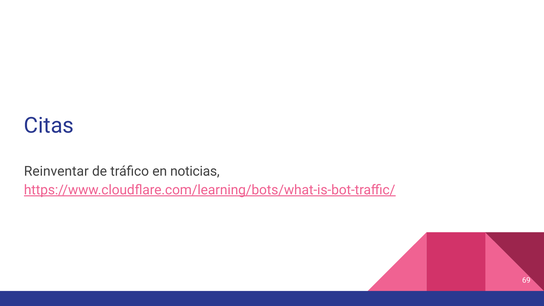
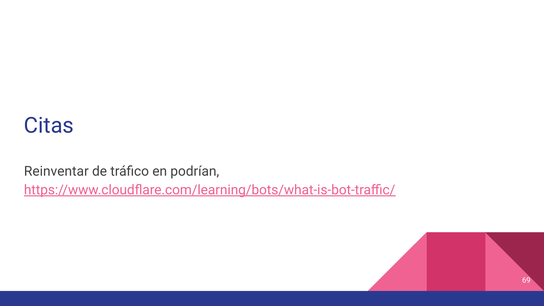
noticias: noticias -> podrían
